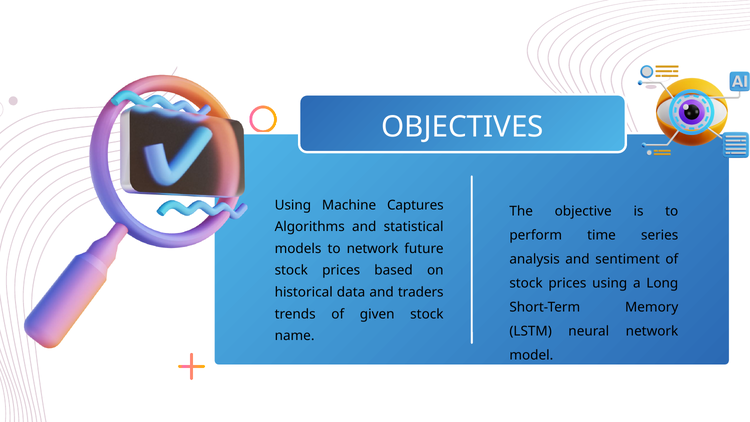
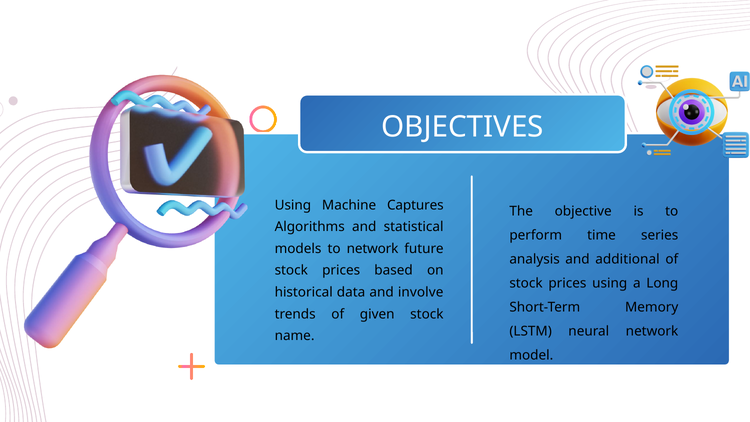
sentiment: sentiment -> additional
traders: traders -> involve
